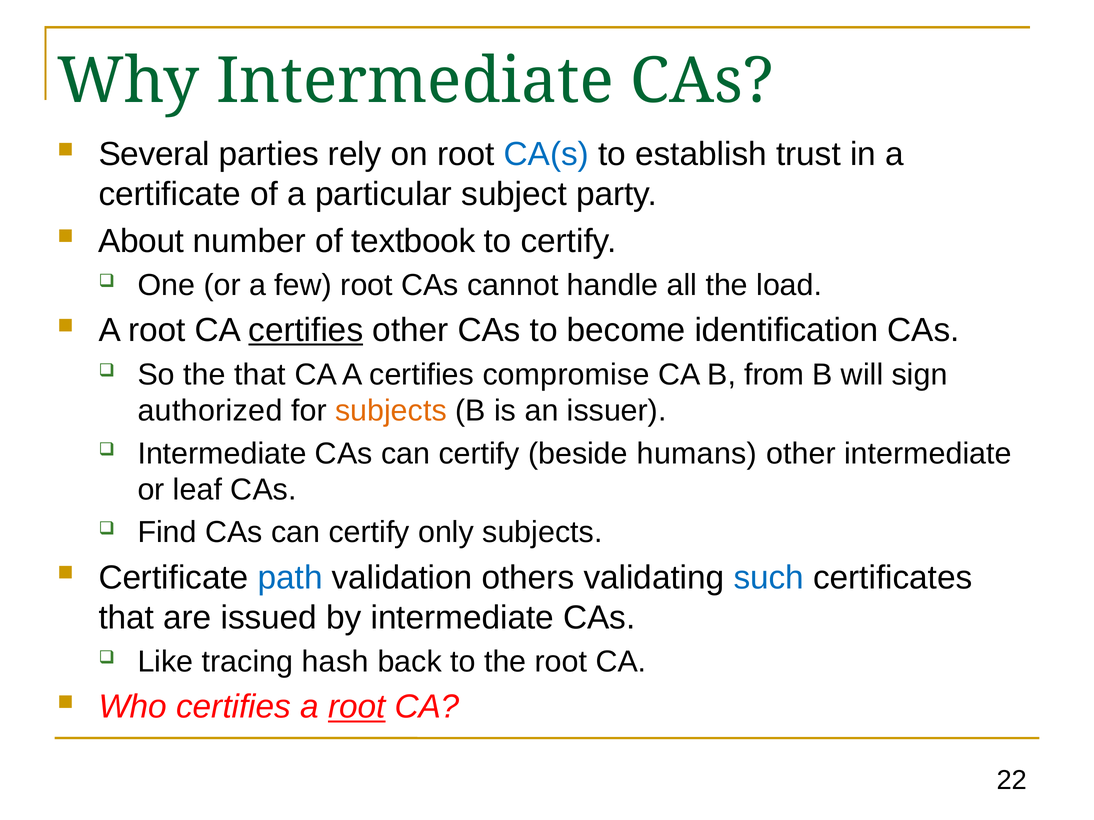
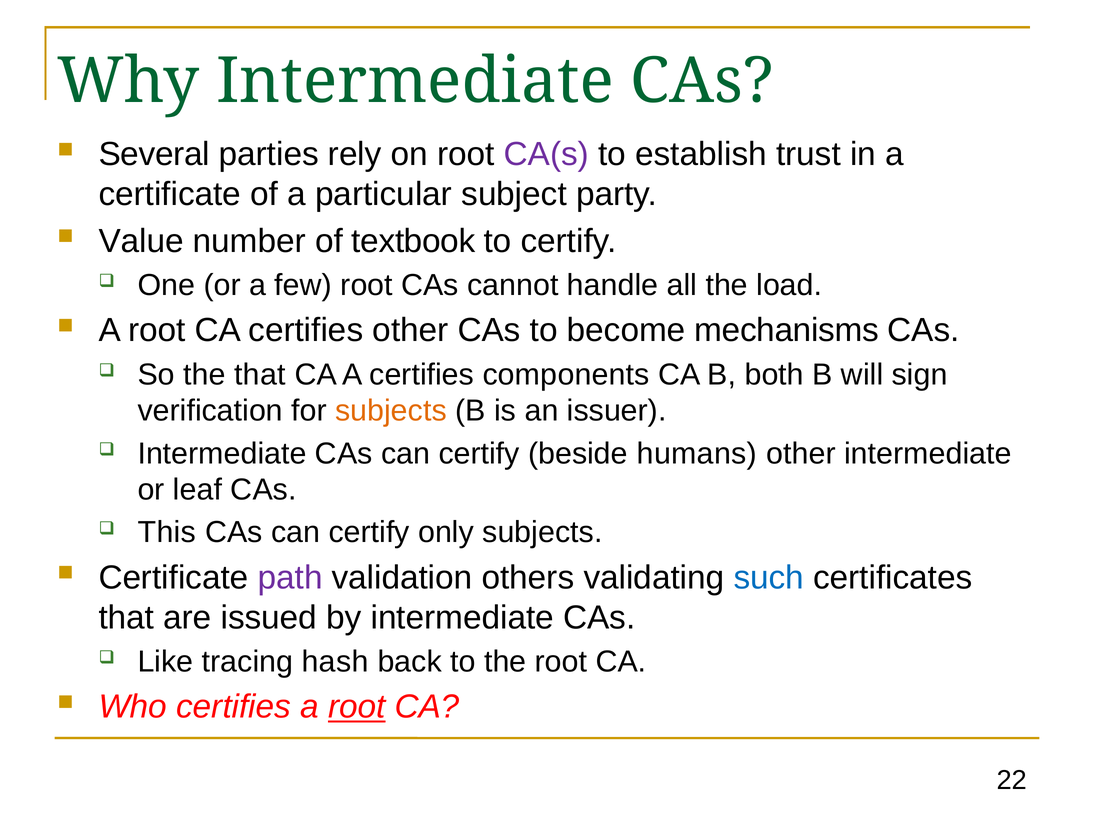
CA(s colour: blue -> purple
About: About -> Value
certifies at (306, 331) underline: present -> none
identification: identification -> mechanisms
compromise: compromise -> components
from: from -> both
authorized: authorized -> verification
Find: Find -> This
path colour: blue -> purple
